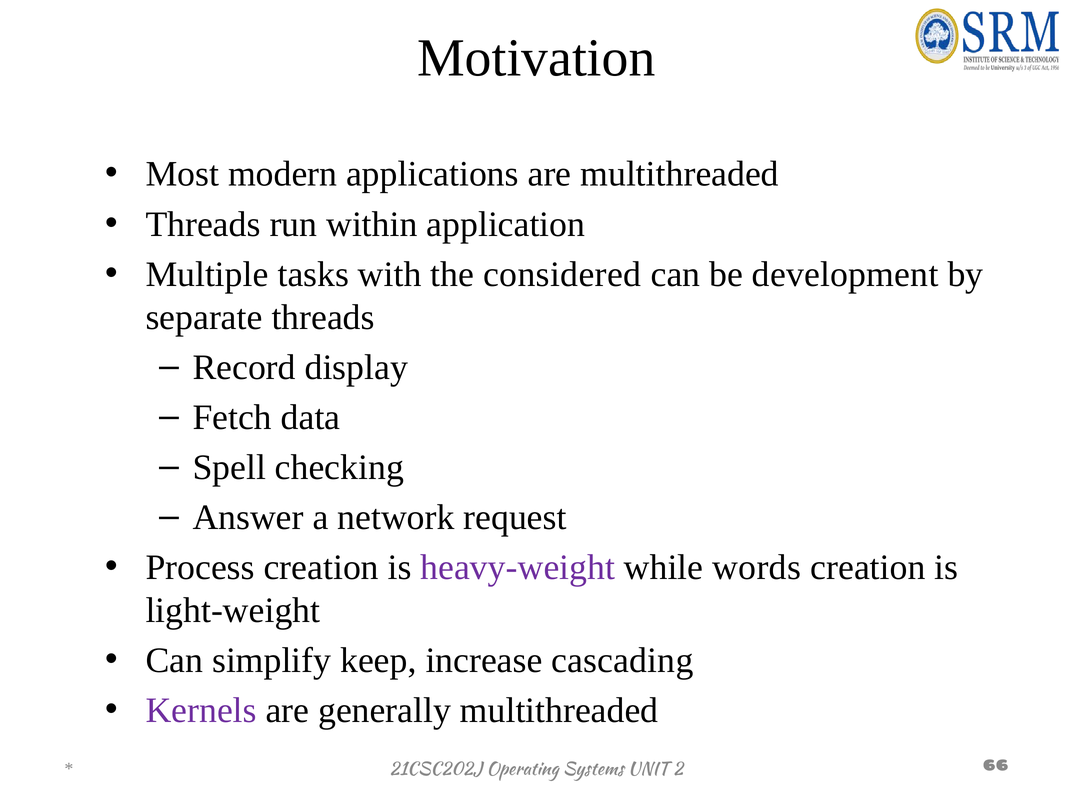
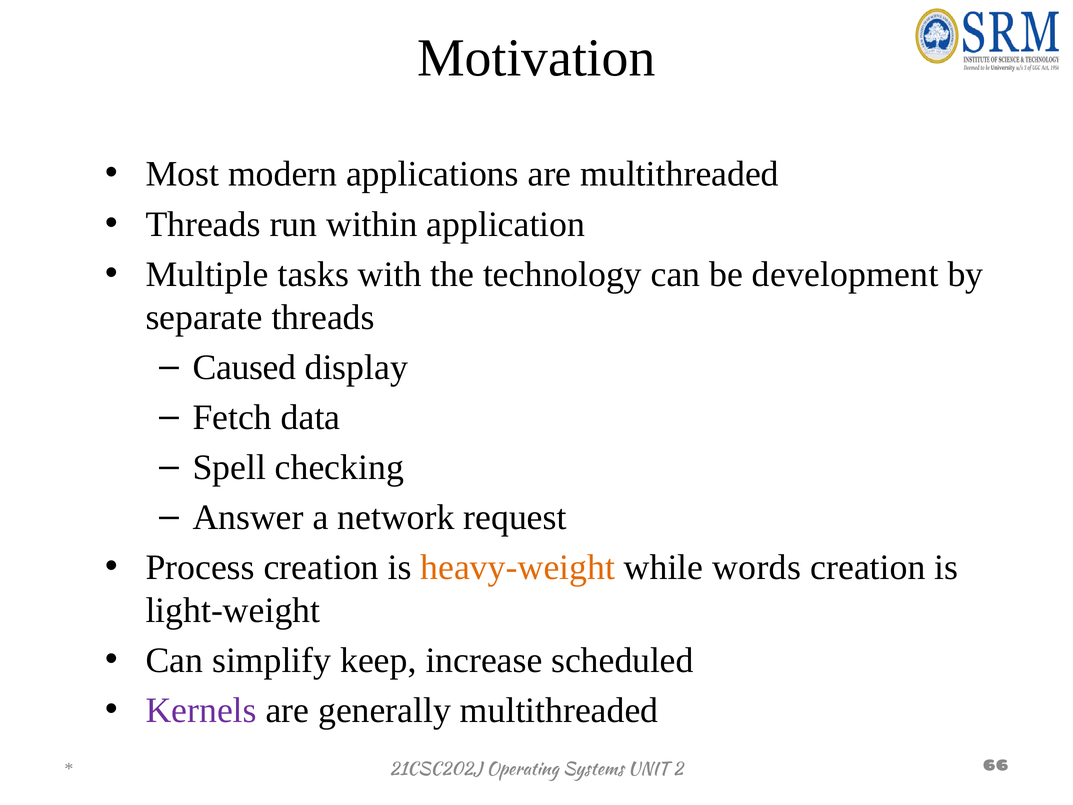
considered: considered -> technology
Record: Record -> Caused
heavy-weight colour: purple -> orange
cascading: cascading -> scheduled
